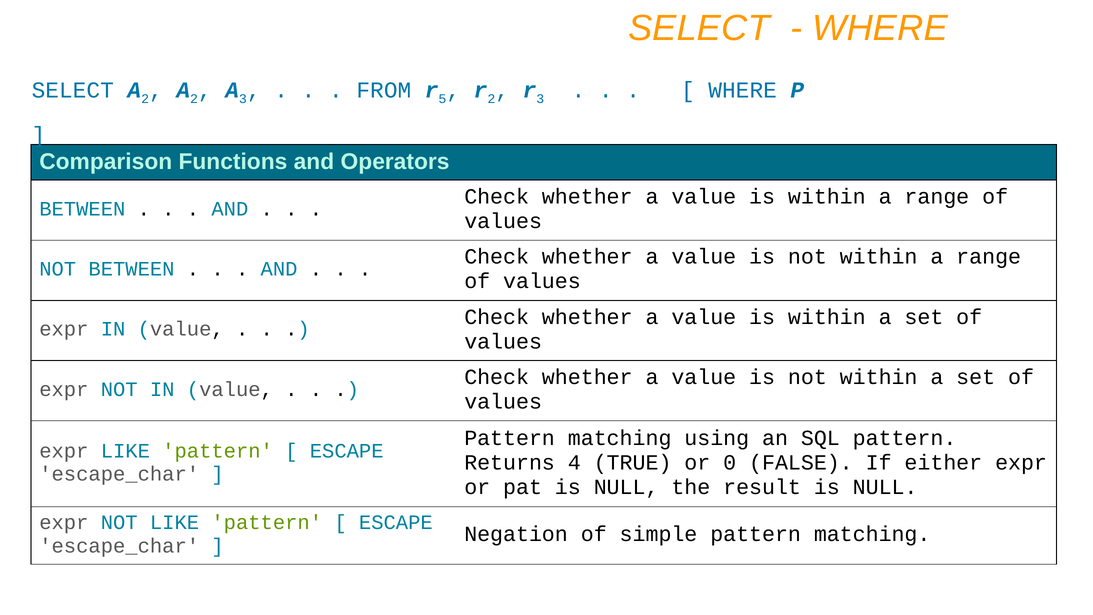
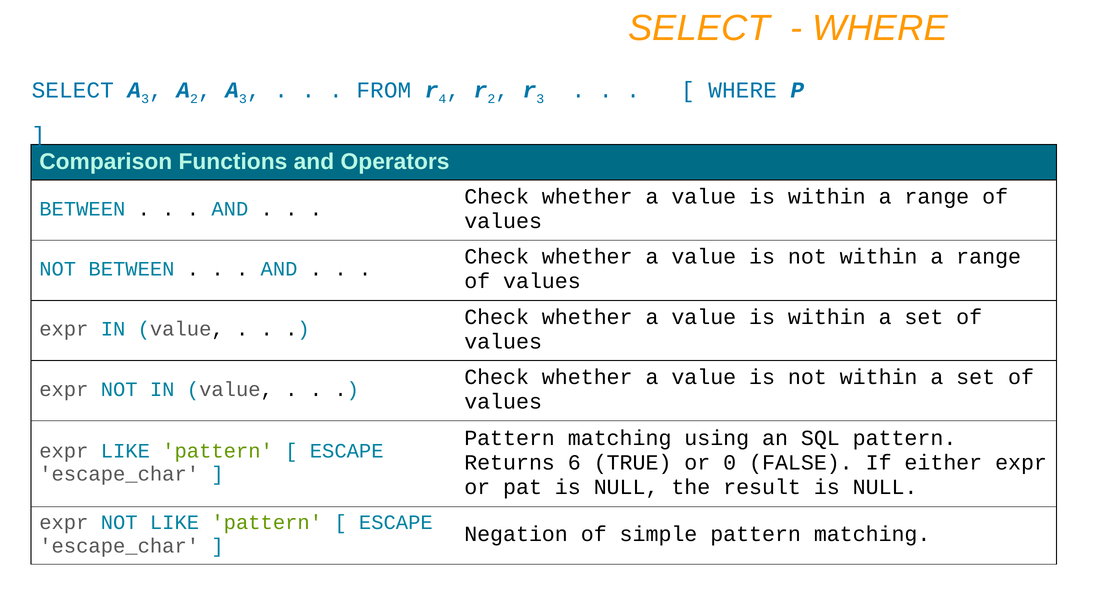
SELECT A 2: 2 -> 3
5: 5 -> 4
4: 4 -> 6
